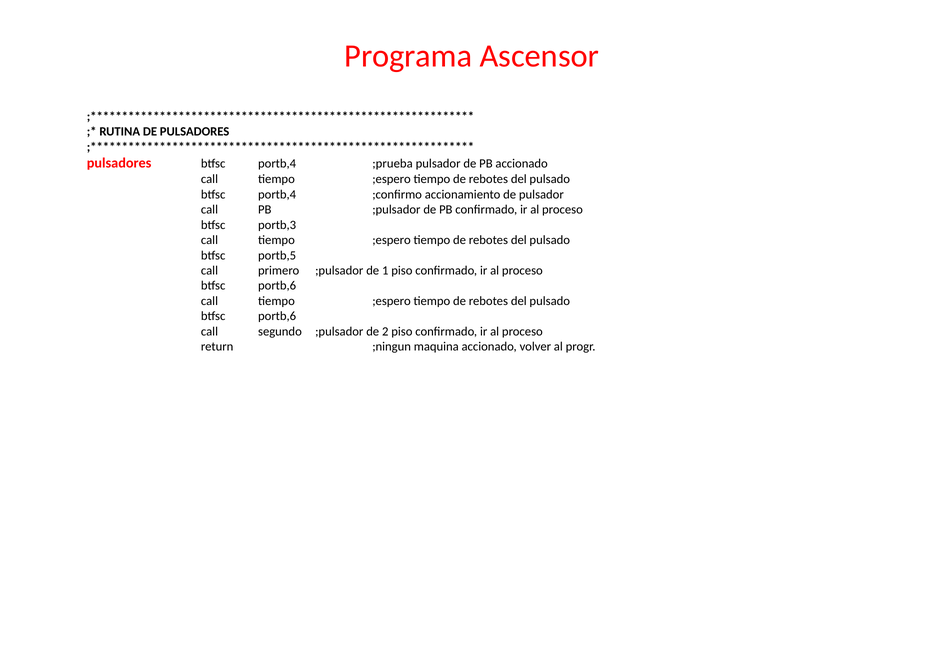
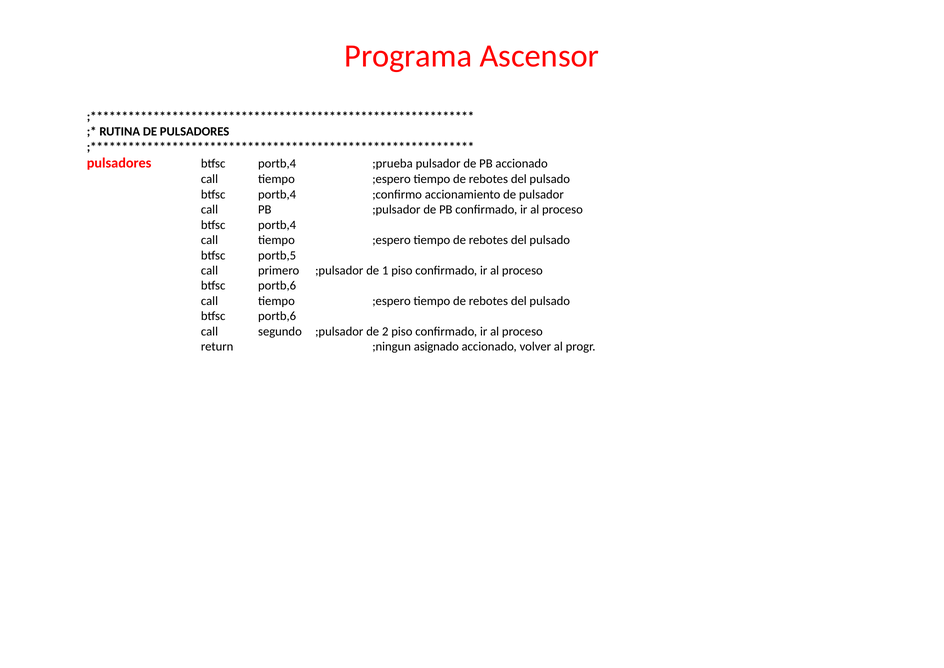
portb,3 at (277, 225): portb,3 -> portb,4
maquina: maquina -> asignado
